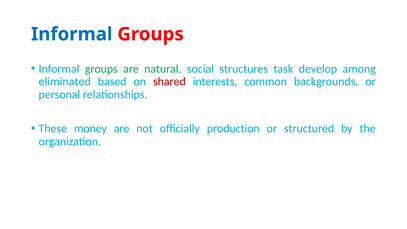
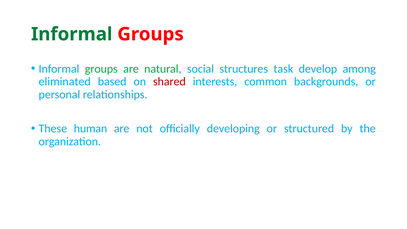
Informal at (72, 34) colour: blue -> green
money: money -> human
production: production -> developing
